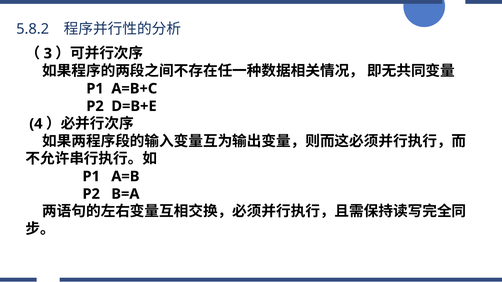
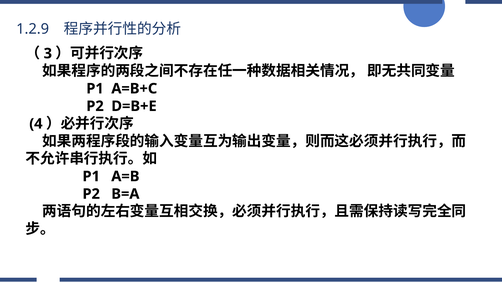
5.8.2: 5.8.2 -> 1.2.9
